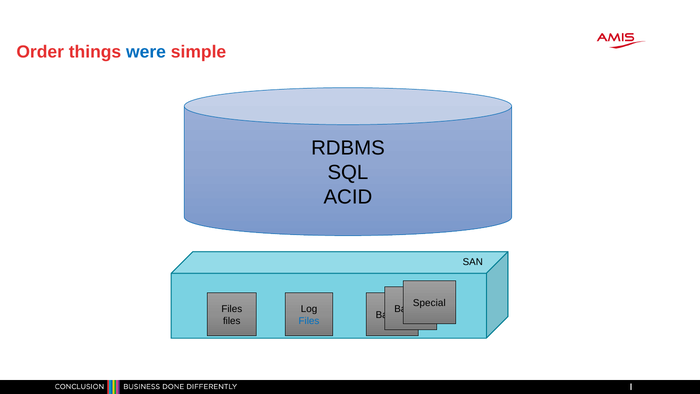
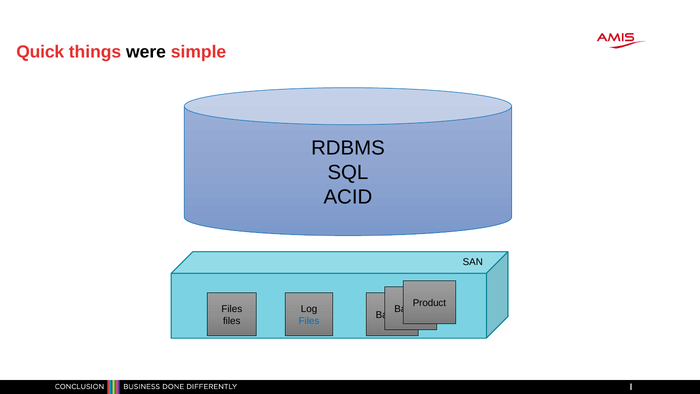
Order: Order -> Quick
were colour: blue -> black
Special: Special -> Product
